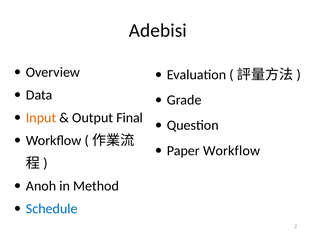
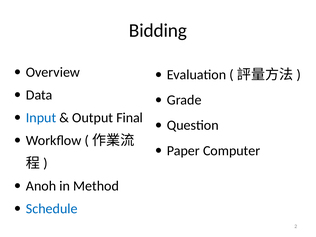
Adebisi: Adebisi -> Bidding
Input colour: orange -> blue
Paper Workflow: Workflow -> Computer
